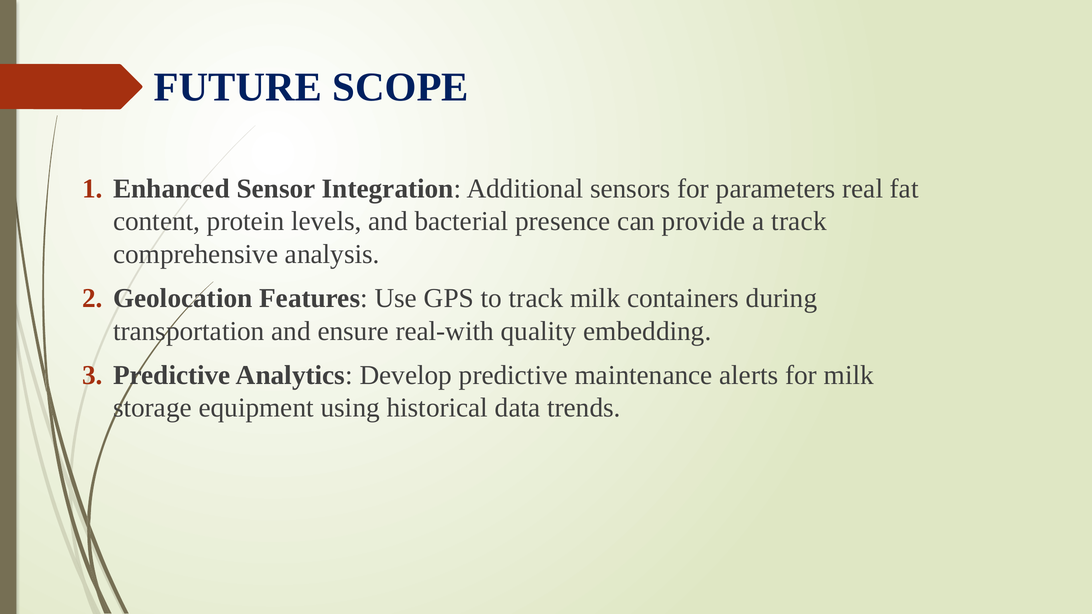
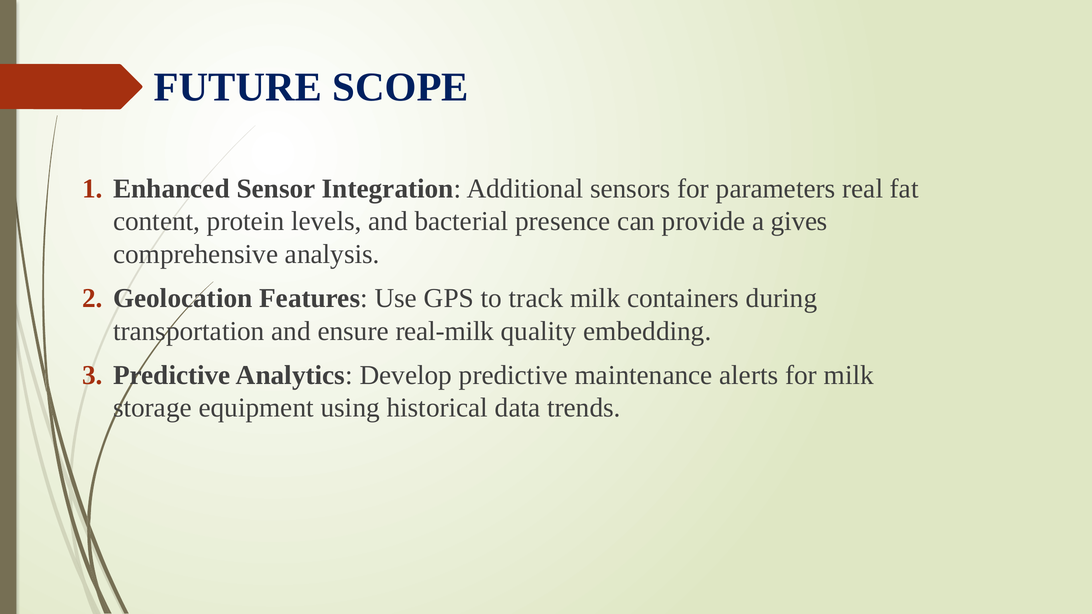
a track: track -> gives
real-with: real-with -> real-milk
